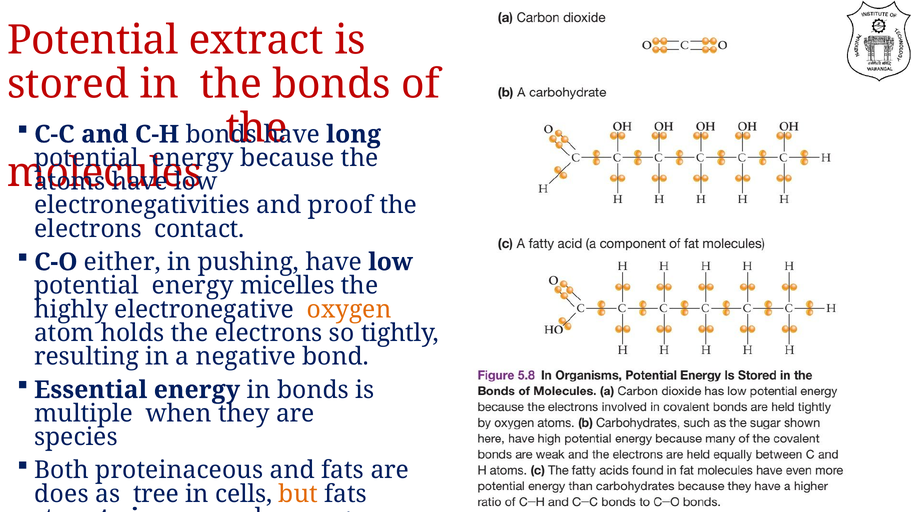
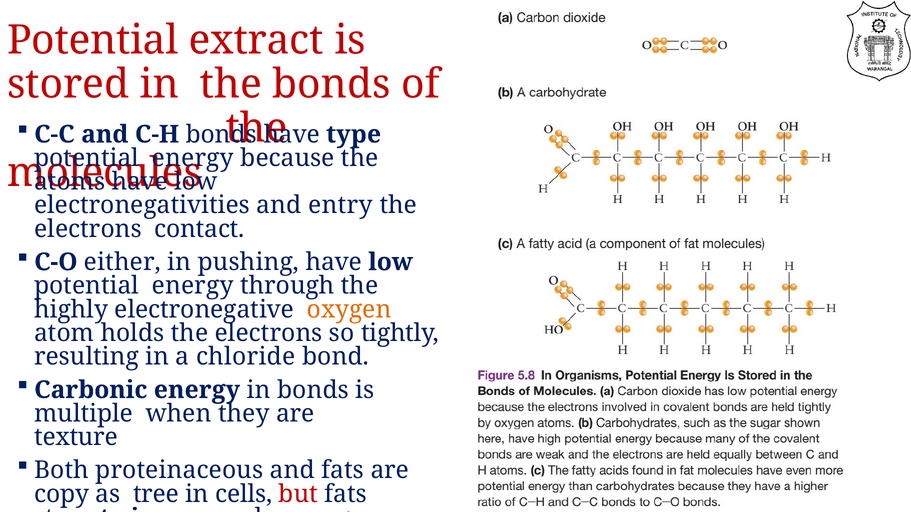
long: long -> type
proof: proof -> entry
micelles: micelles -> through
negative: negative -> chloride
Essential: Essential -> Carbonic
species: species -> texture
does: does -> copy
but colour: orange -> red
